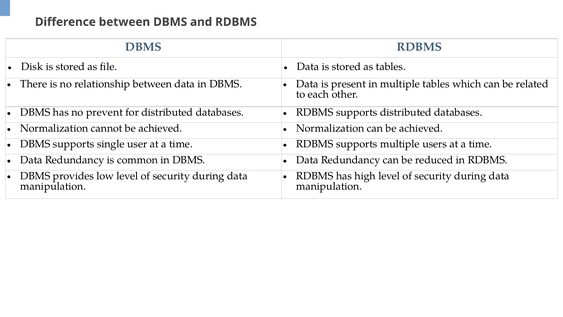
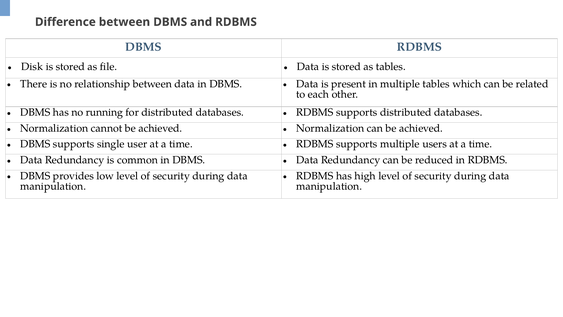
prevent: prevent -> running
